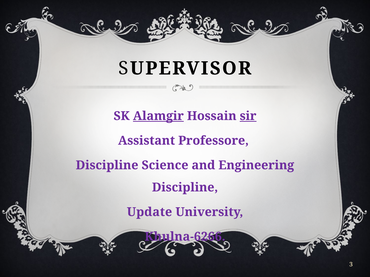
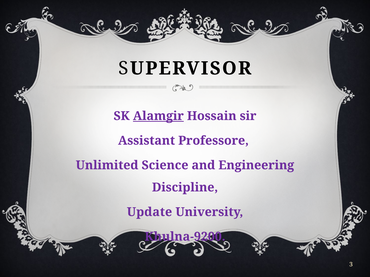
sir underline: present -> none
Discipline at (107, 166): Discipline -> Unlimited
Khulna-6266: Khulna-6266 -> Khulna-9200
